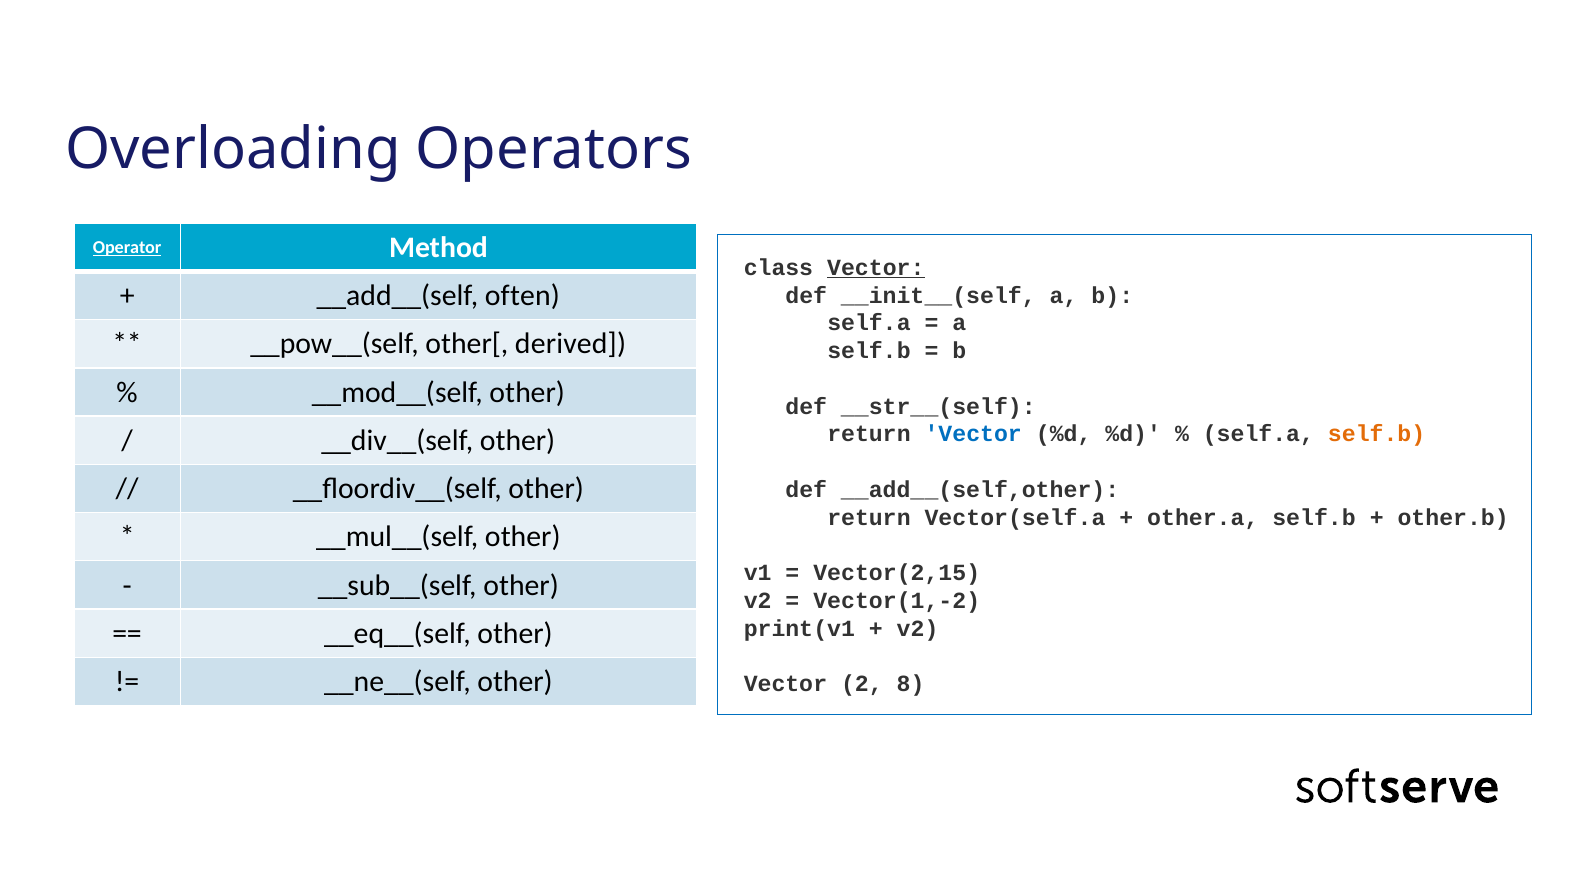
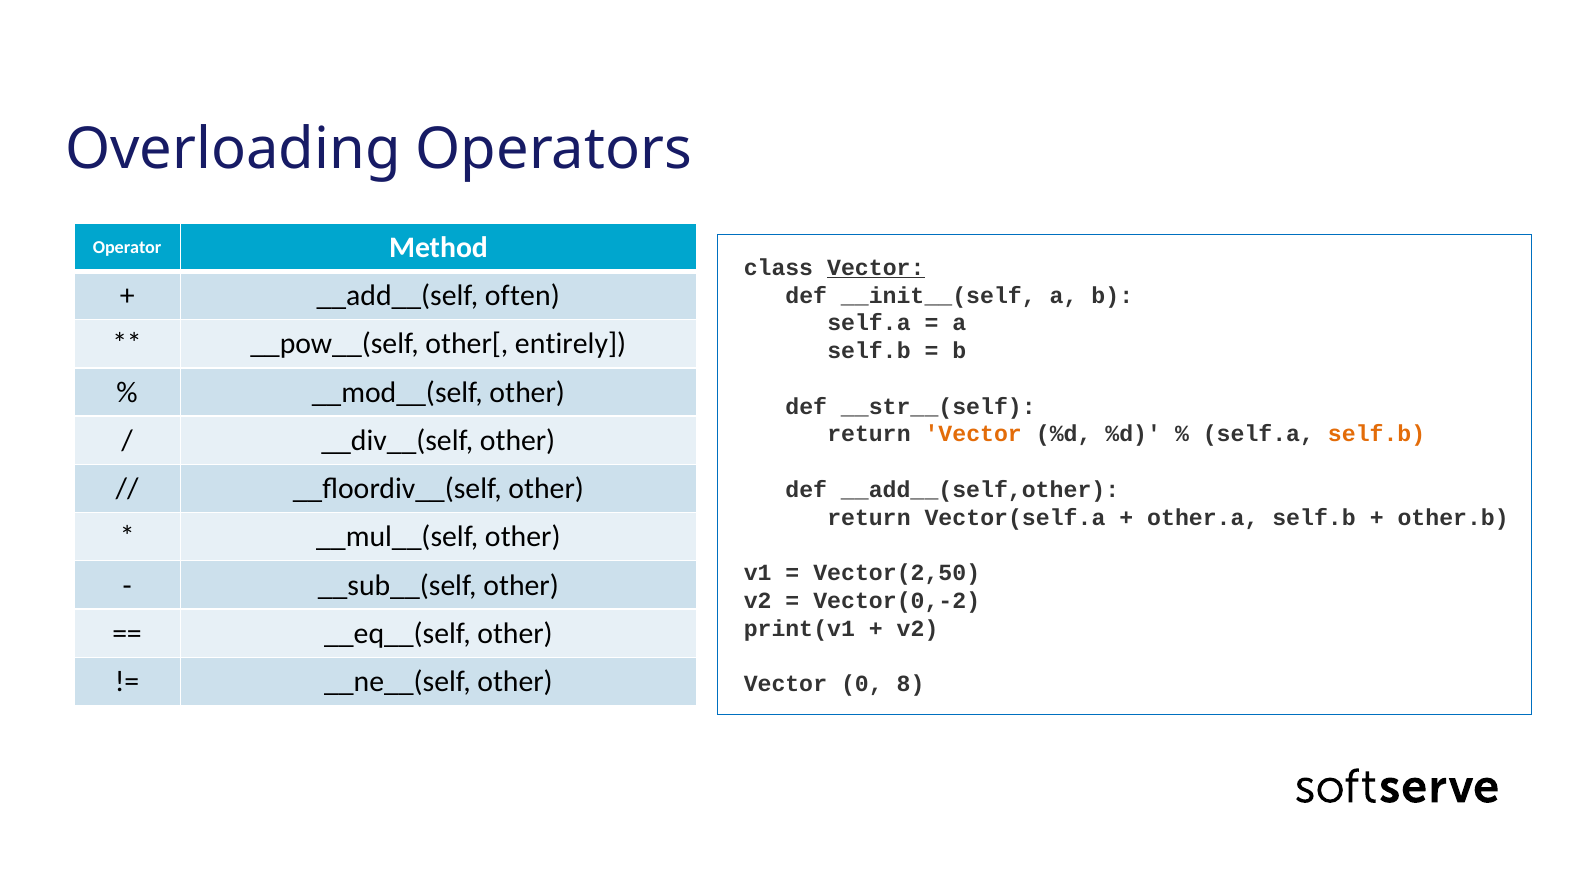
Operator underline: present -> none
derived: derived -> entirely
Vector at (973, 435) colour: blue -> orange
Vector(2,15: Vector(2,15 -> Vector(2,50
Vector(1,-2: Vector(1,-2 -> Vector(0,-2
2: 2 -> 0
